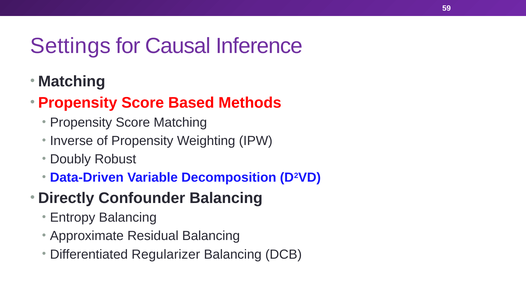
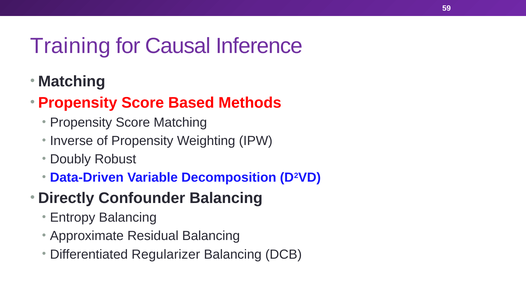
Settings: Settings -> Training
